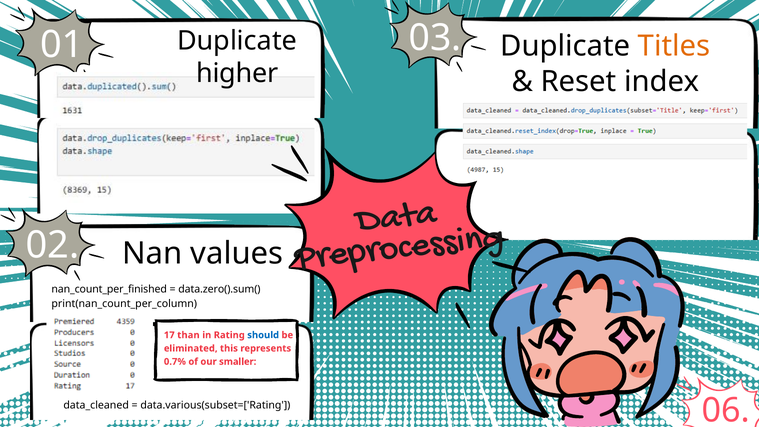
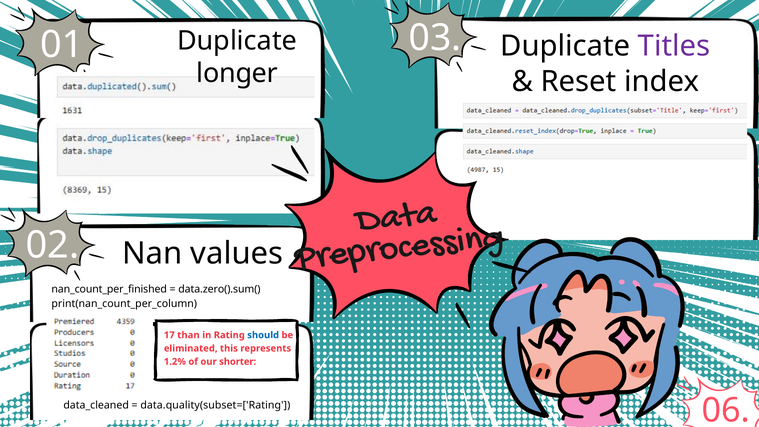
Titles colour: orange -> purple
higher: higher -> longer
0.7%: 0.7% -> 1.2%
smaller: smaller -> shorter
data.various(subset=['Rating: data.various(subset=['Rating -> data.quality(subset=['Rating
